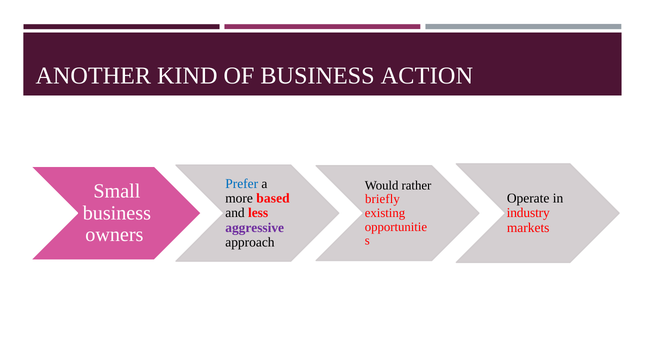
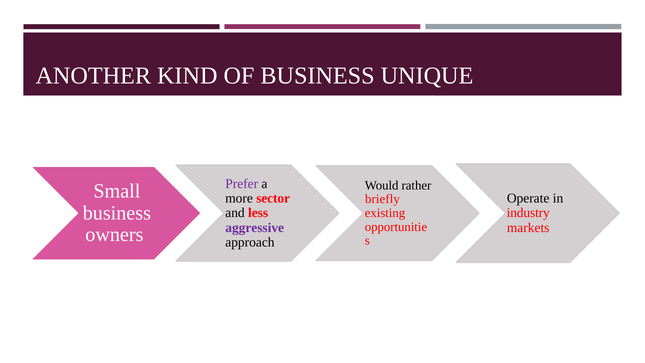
ACTION: ACTION -> UNIQUE
Prefer colour: blue -> purple
based: based -> sector
